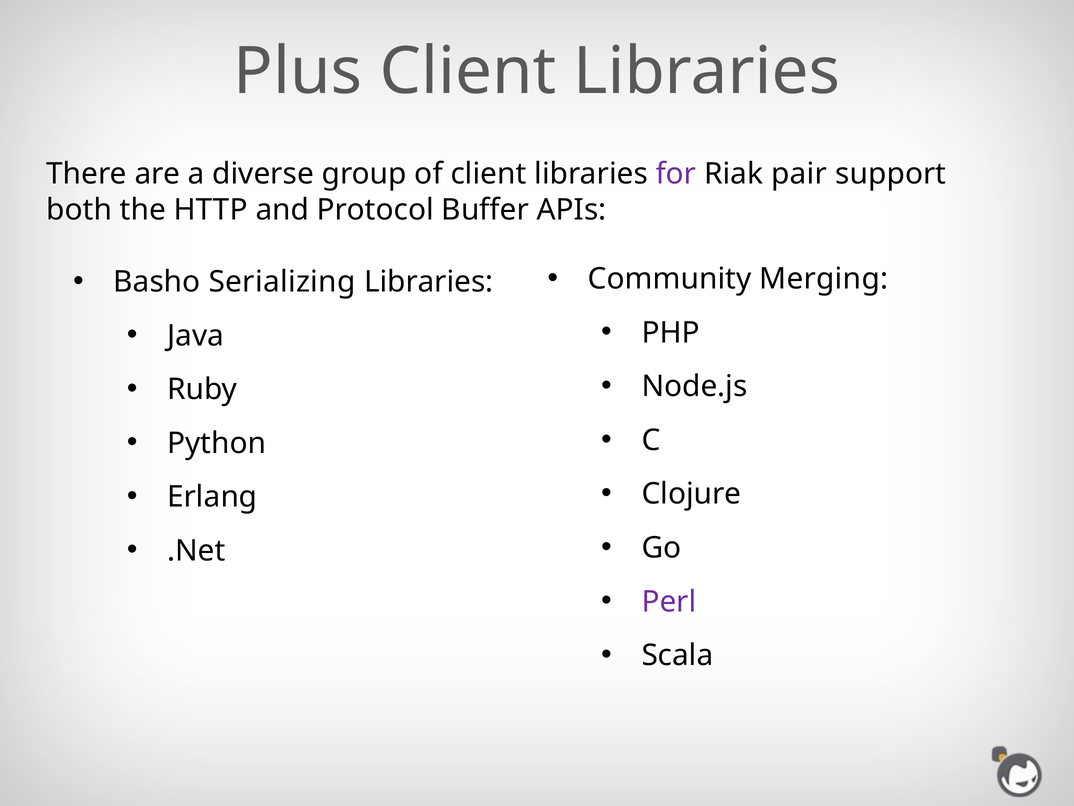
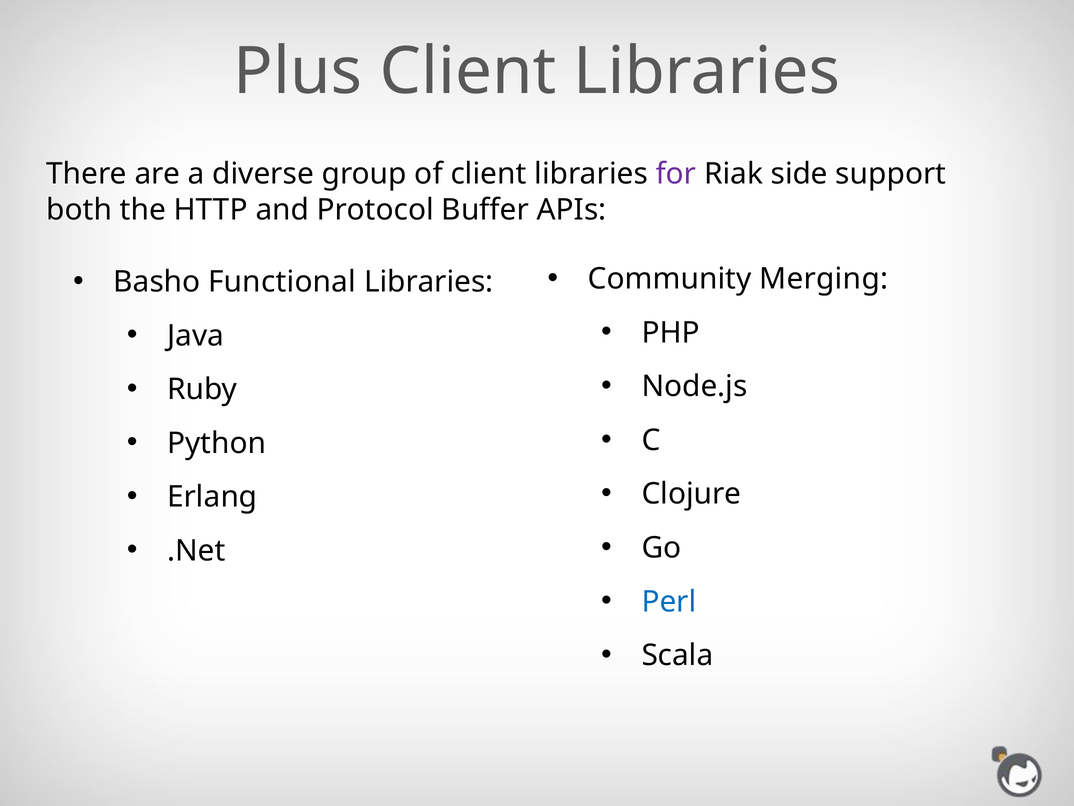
pair: pair -> side
Serializing: Serializing -> Functional
Perl colour: purple -> blue
